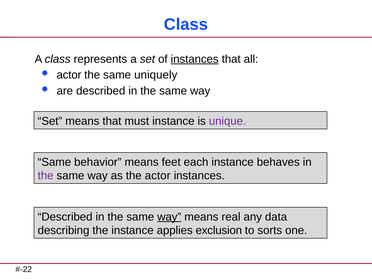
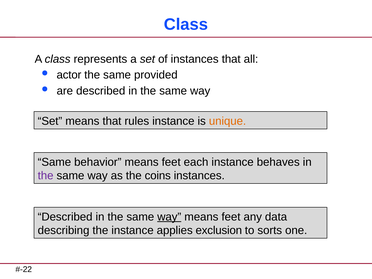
instances at (195, 59) underline: present -> none
uniquely: uniquely -> provided
must: must -> rules
unique colour: purple -> orange
the actor: actor -> coins
real at (231, 217): real -> feet
